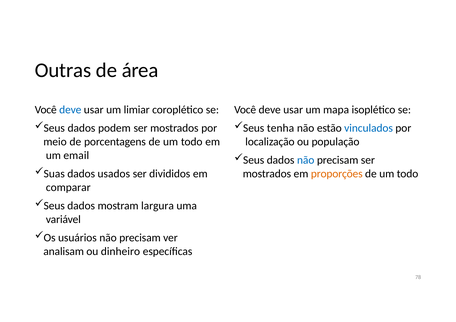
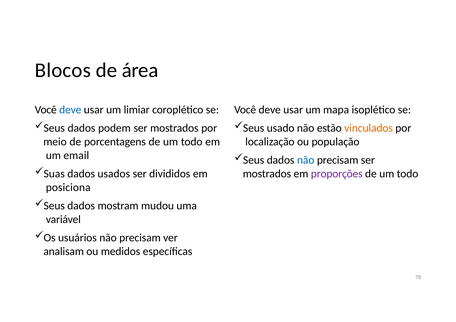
Outras: Outras -> Blocos
tenha: tenha -> usado
vinculados colour: blue -> orange
proporções colour: orange -> purple
comparar: comparar -> posiciona
largura: largura -> mudou
dinheiro: dinheiro -> medidos
